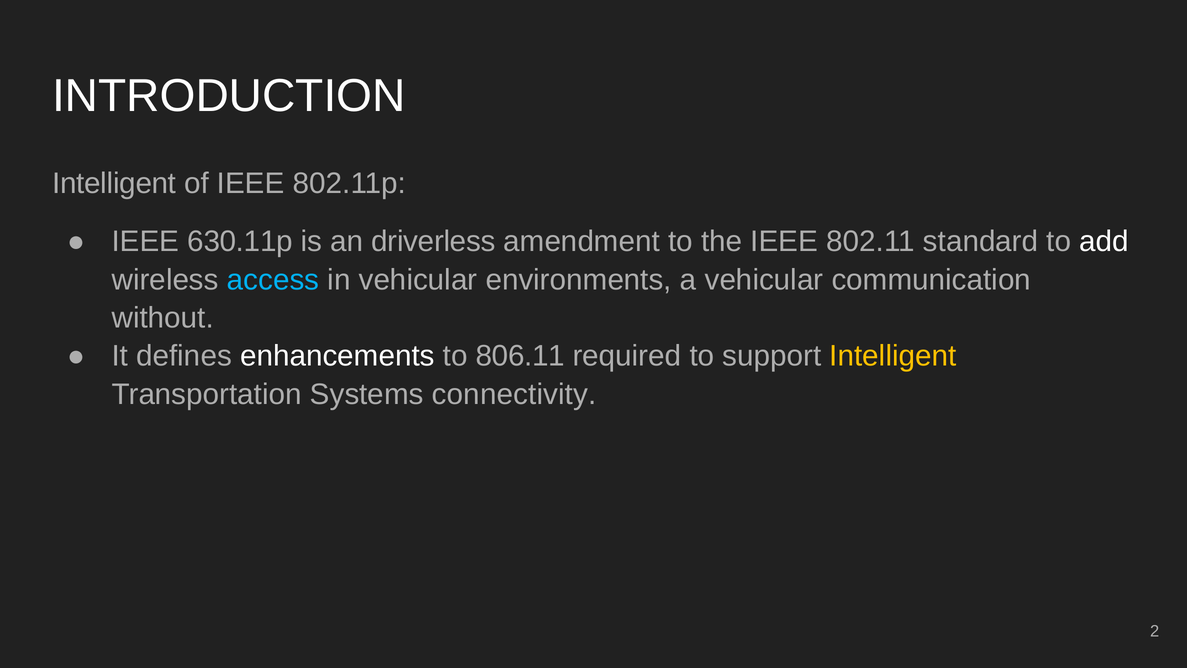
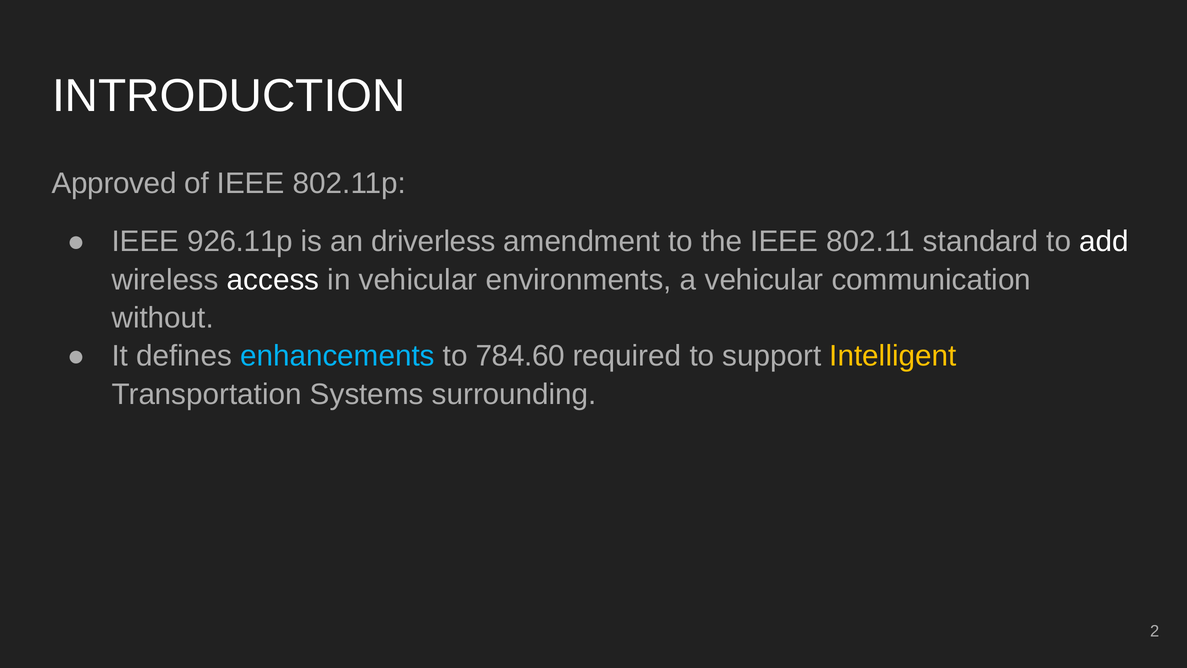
Intelligent at (114, 184): Intelligent -> Approved
630.11p: 630.11p -> 926.11p
access colour: light blue -> white
enhancements colour: white -> light blue
806.11: 806.11 -> 784.60
connectivity: connectivity -> surrounding
